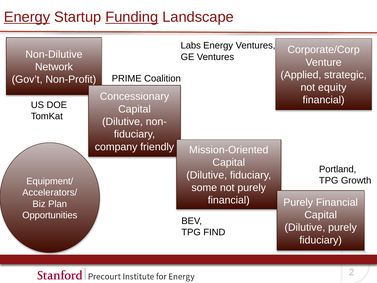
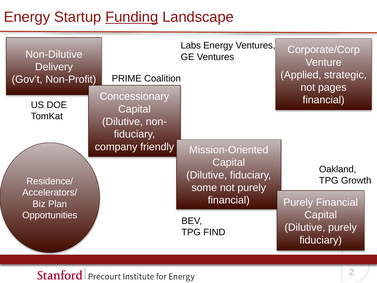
Energy at (27, 17) underline: present -> none
Network: Network -> Delivery
equity: equity -> pages
Portland: Portland -> Oakland
Equipment/: Equipment/ -> Residence/
